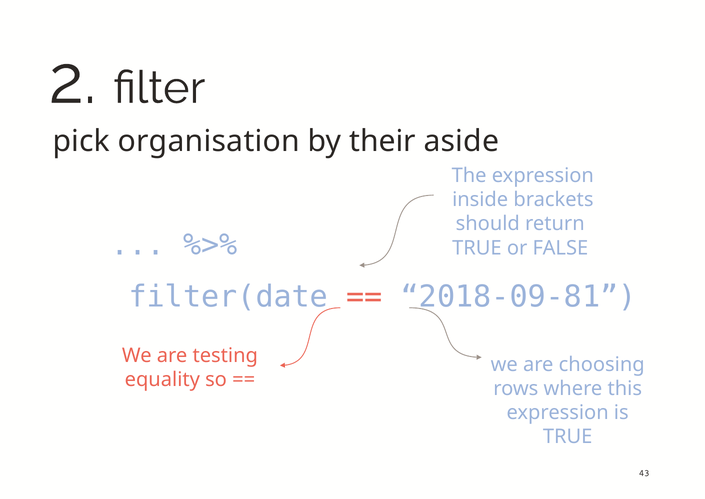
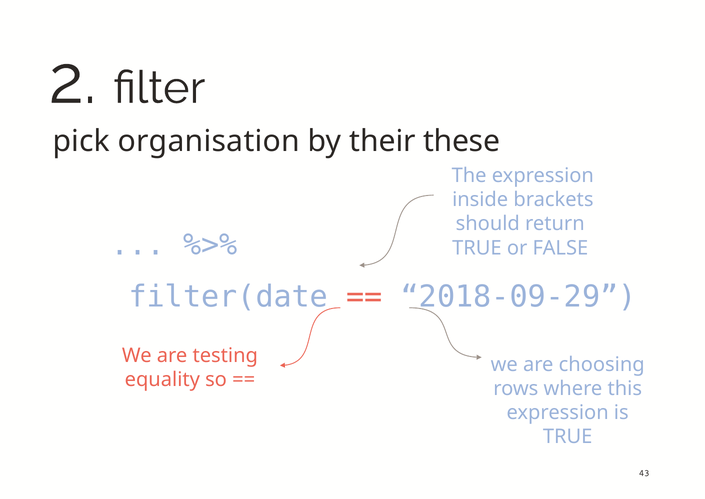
aside: aside -> these
2018-09-81: 2018-09-81 -> 2018-09-29
